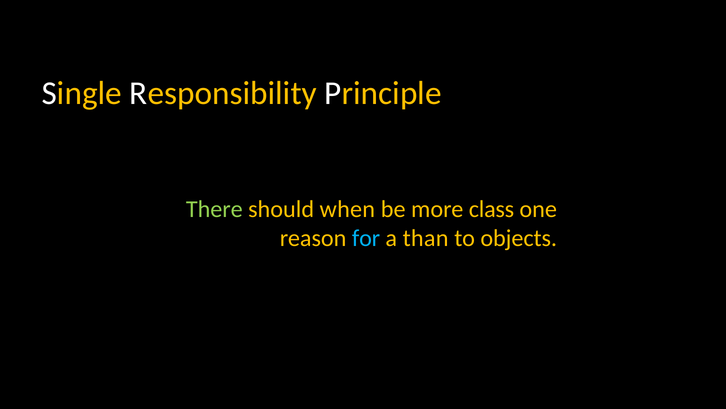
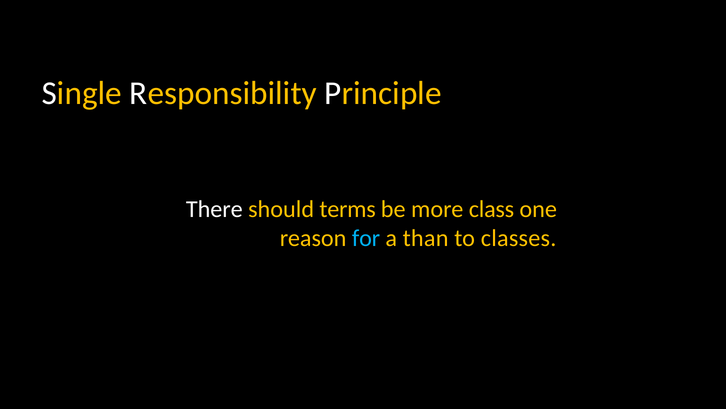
There colour: light green -> white
when: when -> terms
objects: objects -> classes
